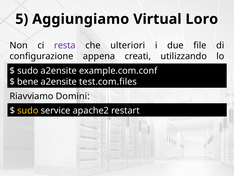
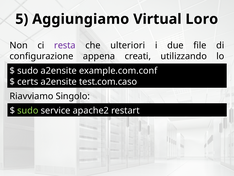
bene: bene -> certs
test.com.files: test.com.files -> test.com.caso
Domini: Domini -> Singolo
sudo at (28, 110) colour: yellow -> light green
